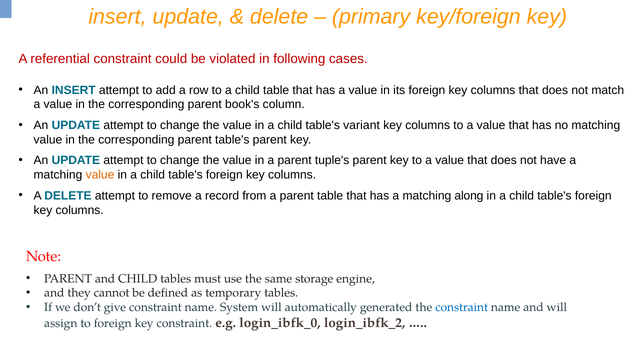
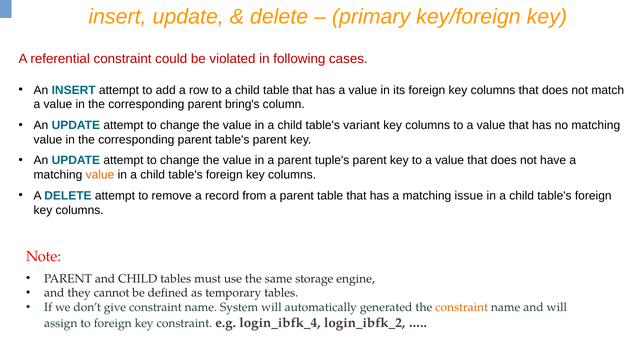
book's: book's -> bring's
along: along -> issue
constraint at (462, 308) colour: blue -> orange
login_ibfk_0: login_ibfk_0 -> login_ibfk_4
